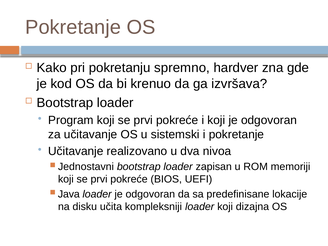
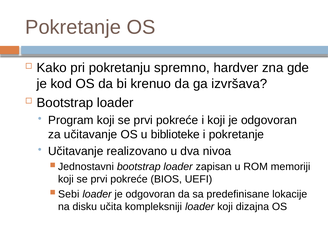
sistemski: sistemski -> biblioteke
Java: Java -> Sebi
